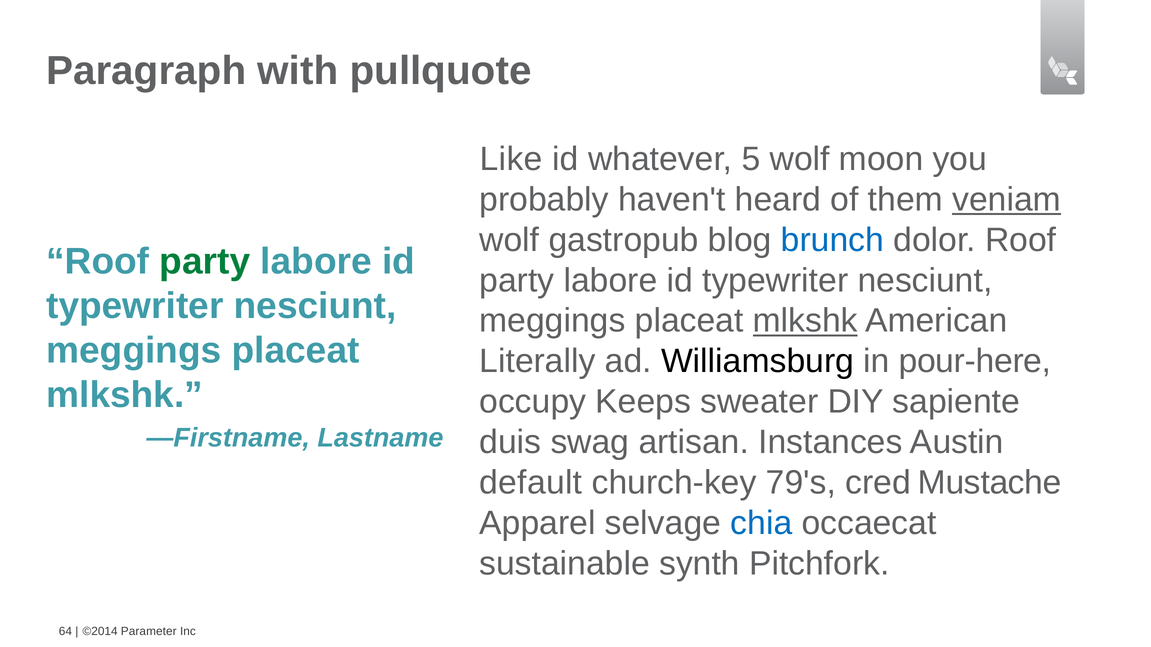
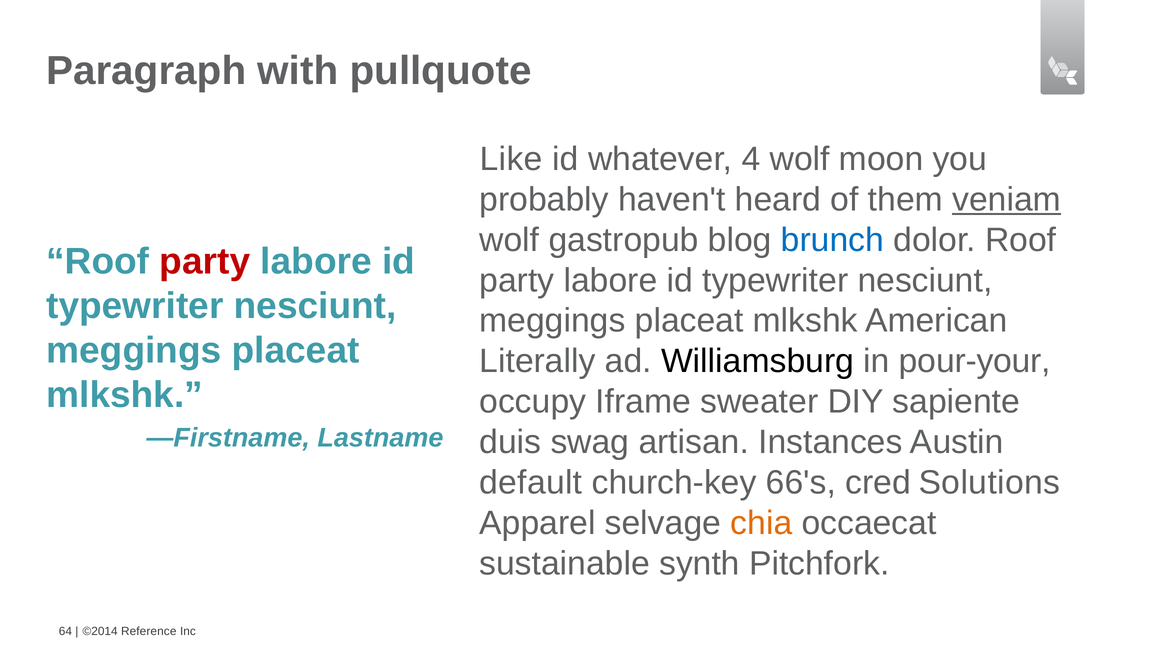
5: 5 -> 4
party at (205, 262) colour: green -> red
mlkshk at (805, 321) underline: present -> none
pour-here: pour-here -> pour-your
Keeps: Keeps -> Iframe
79's: 79's -> 66's
Mustache: Mustache -> Solutions
chia colour: blue -> orange
Parameter: Parameter -> Reference
